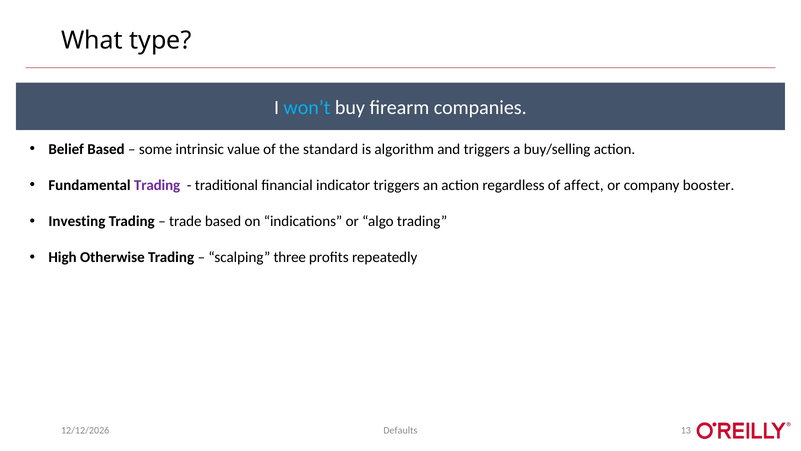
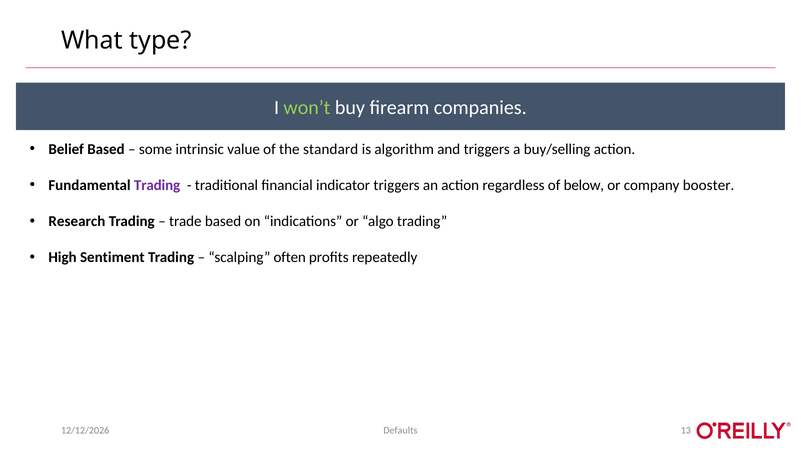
won’t colour: light blue -> light green
affect: affect -> below
Investing: Investing -> Research
Otherwise: Otherwise -> Sentiment
three: three -> often
